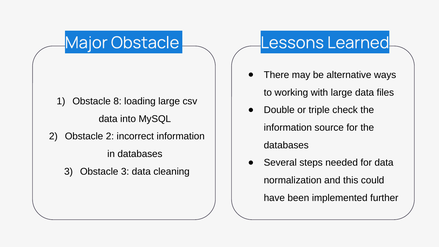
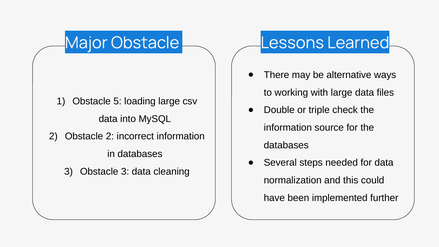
8: 8 -> 5
